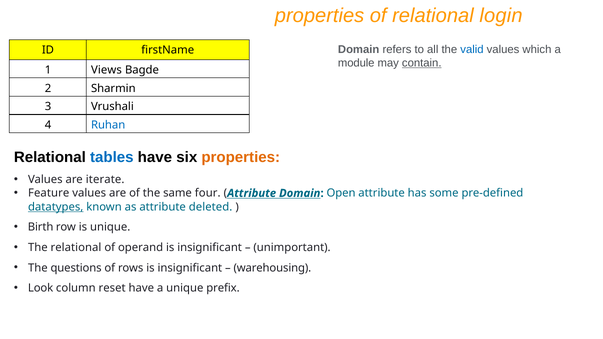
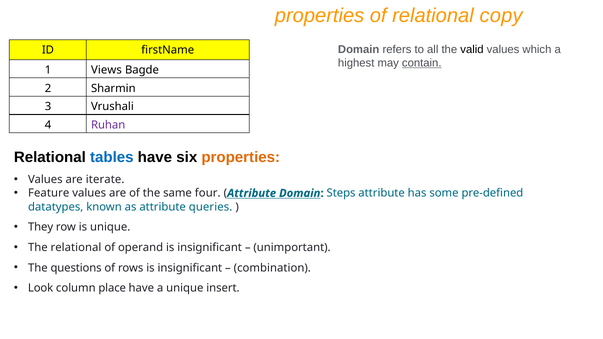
login: login -> copy
valid colour: blue -> black
module: module -> highest
Ruhan colour: blue -> purple
Open: Open -> Steps
datatypes underline: present -> none
deleted: deleted -> queries
Birth: Birth -> They
warehousing: warehousing -> combination
reset: reset -> place
prefix: prefix -> insert
